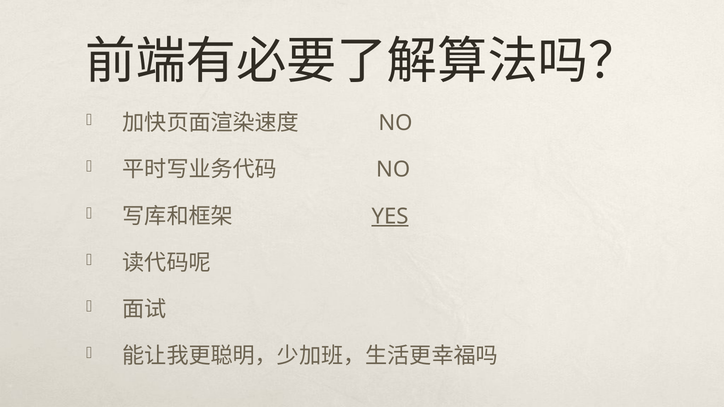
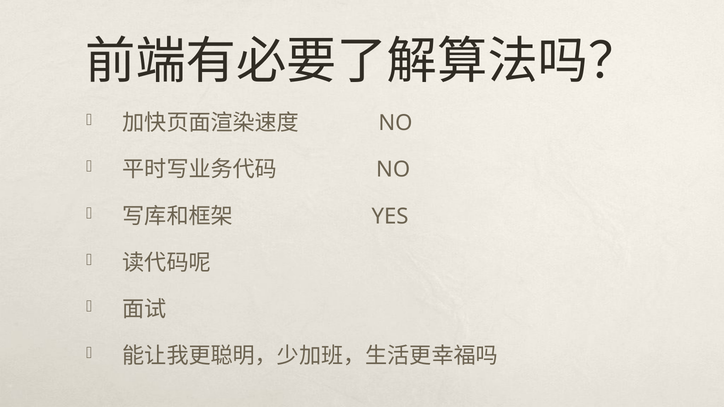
YES underline: present -> none
